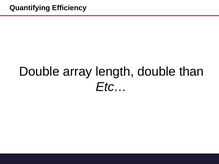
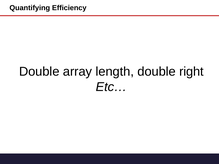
than: than -> right
